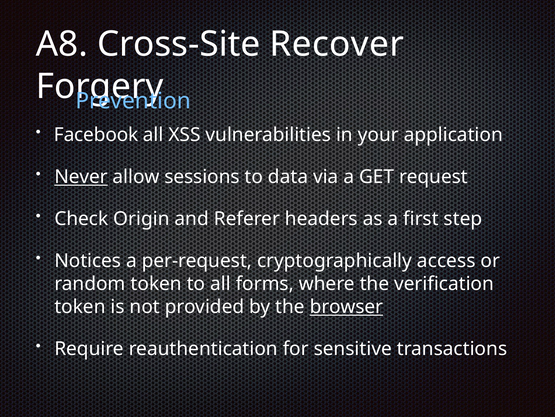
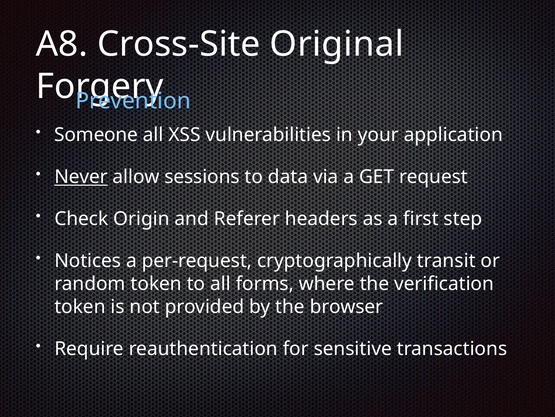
Recover: Recover -> Original
Facebook: Facebook -> Someone
access: access -> transit
browser underline: present -> none
